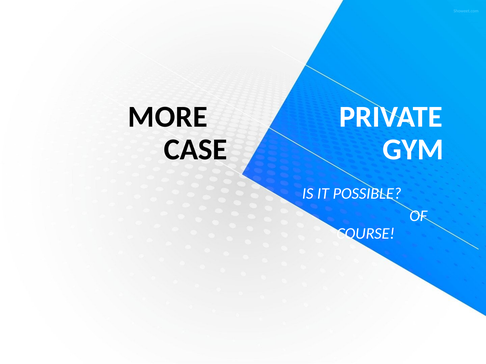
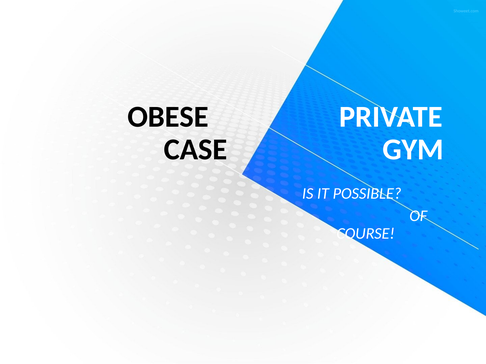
MORE: MORE -> OBESE
